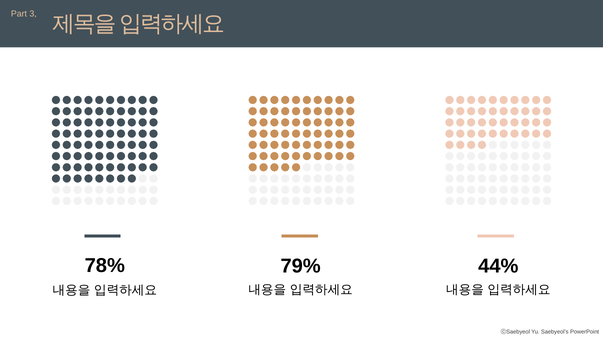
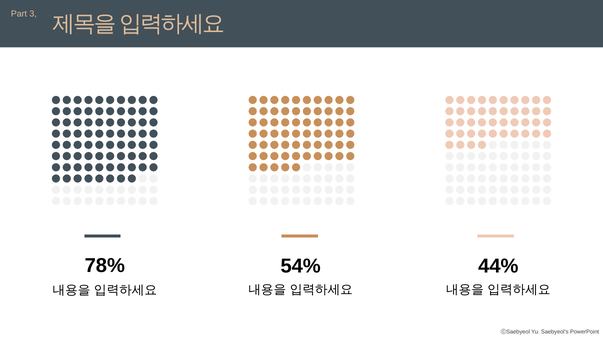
79%: 79% -> 54%
